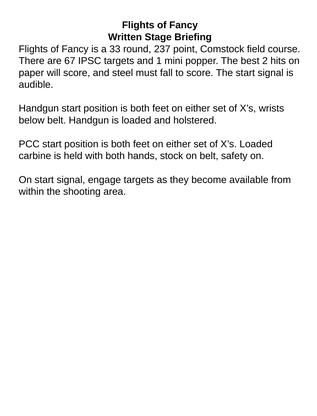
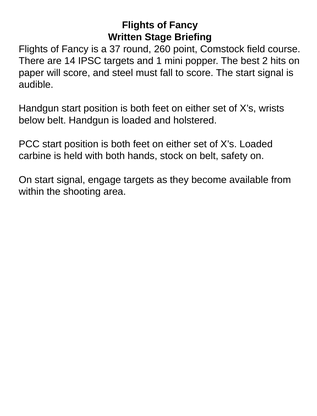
33: 33 -> 37
237: 237 -> 260
67: 67 -> 14
